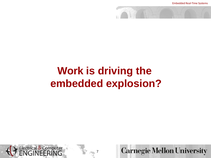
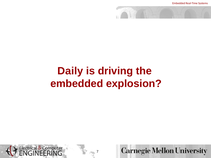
Work: Work -> Daily
